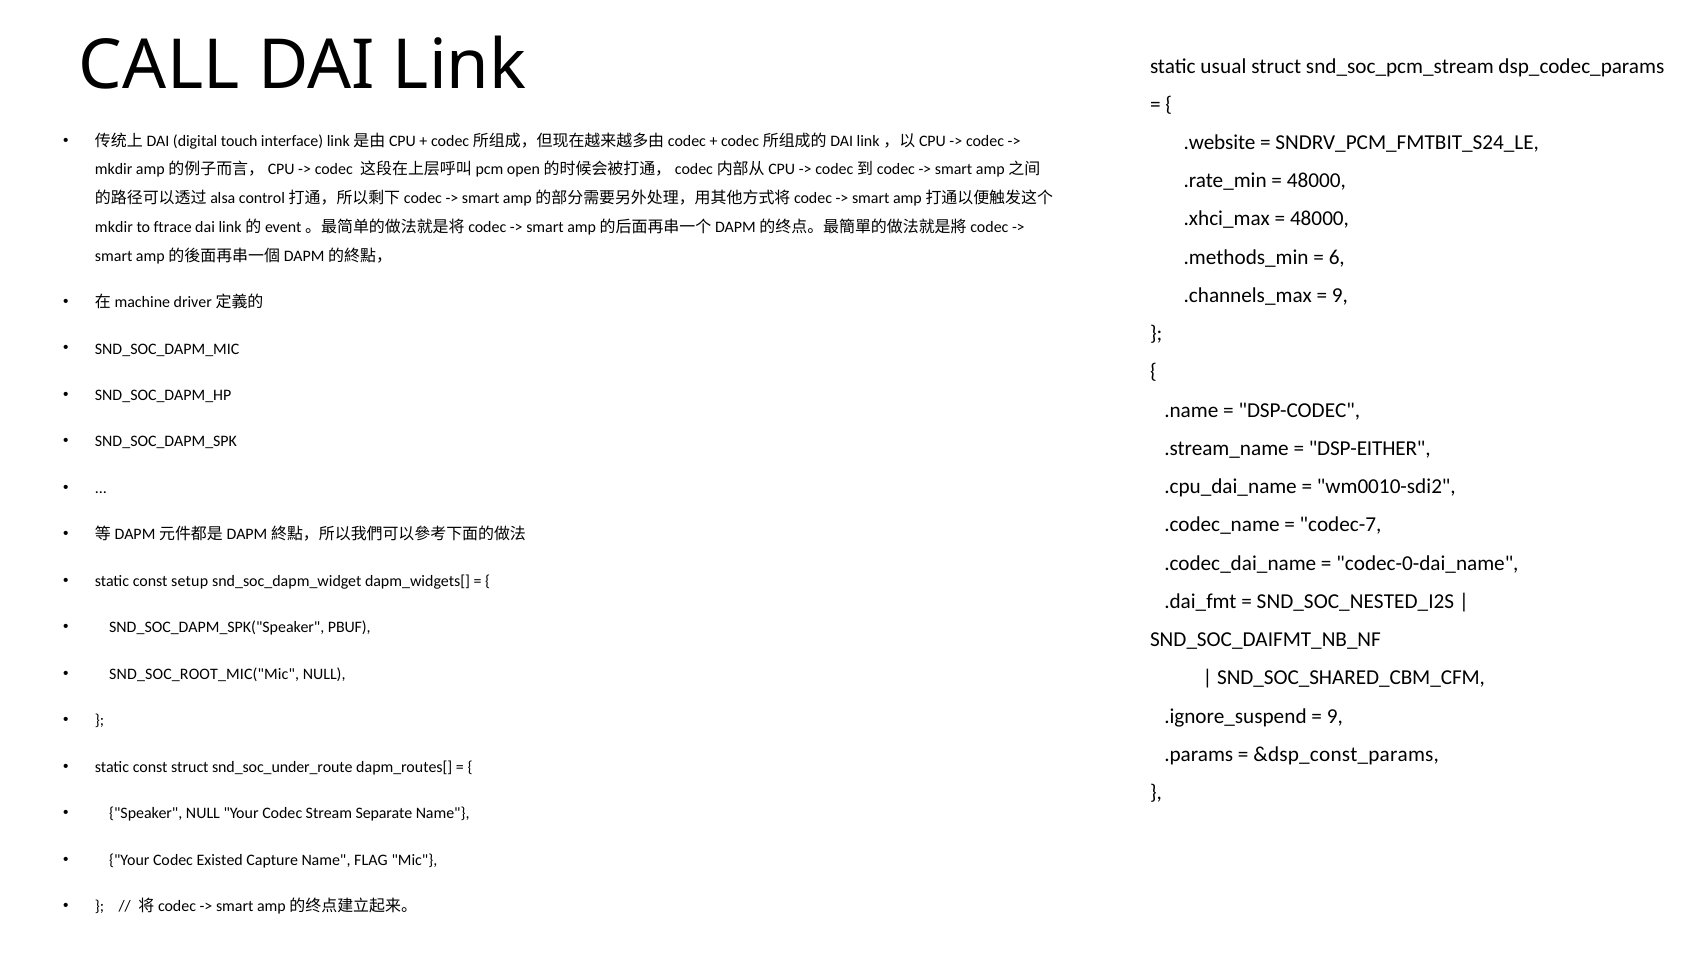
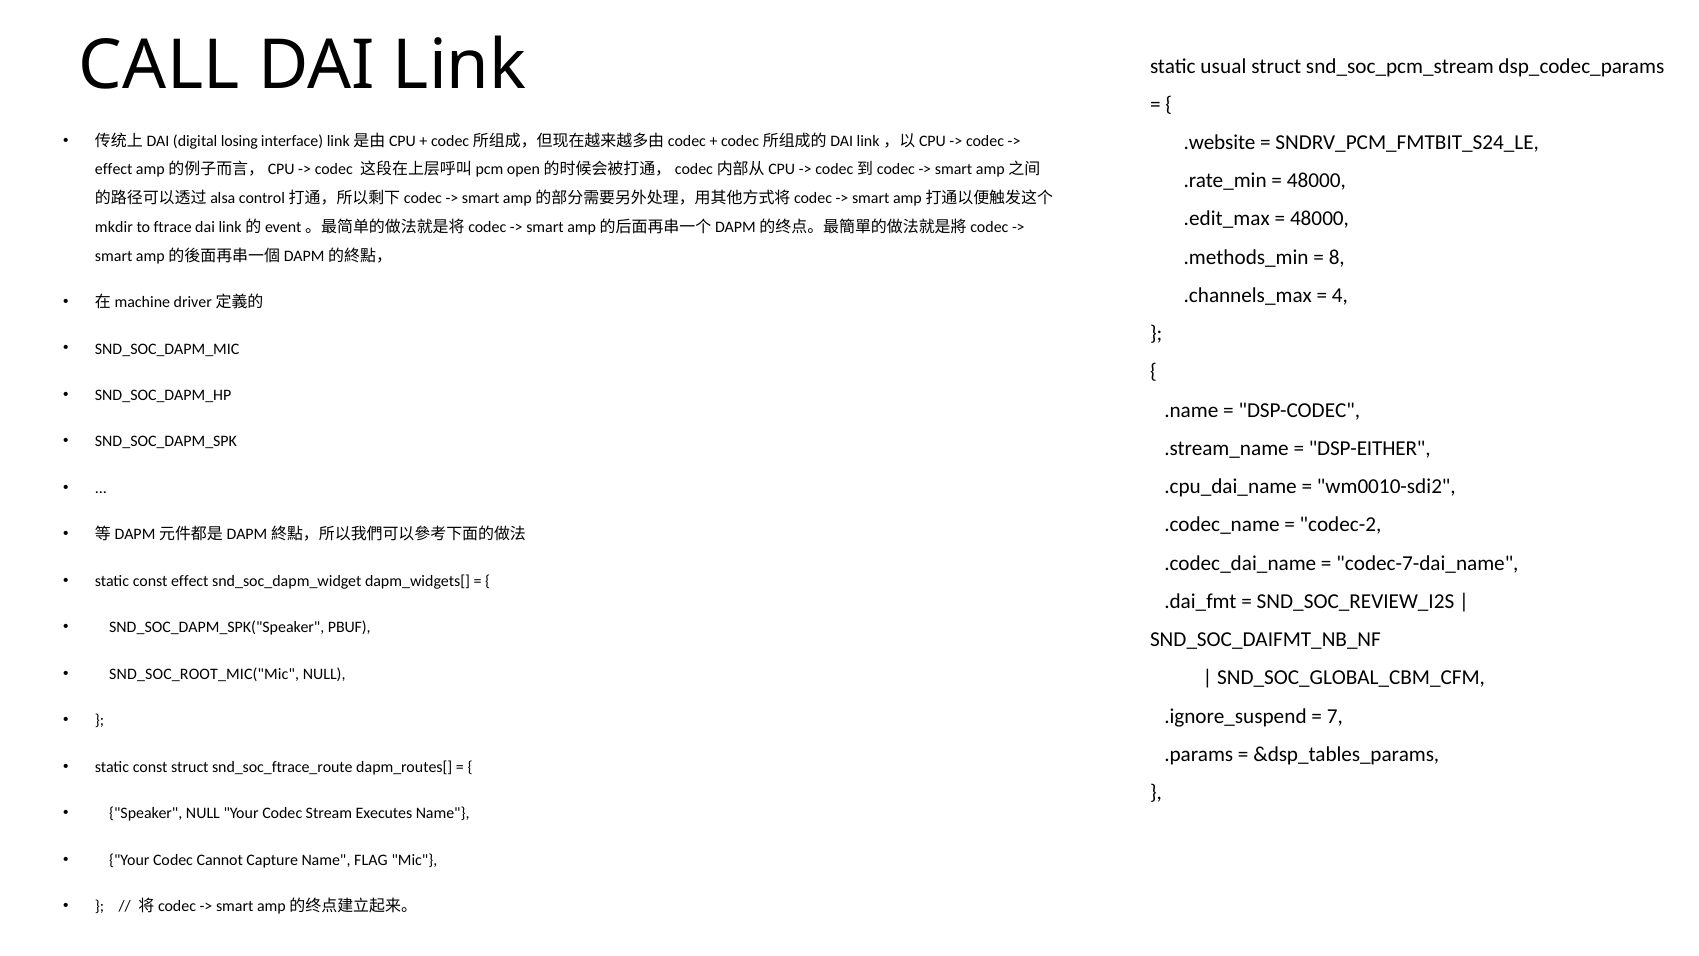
touch: touch -> losing
mkdir at (114, 170): mkdir -> effect
.xhci_max: .xhci_max -> .edit_max
6: 6 -> 8
9 at (1340, 295): 9 -> 4
codec-7: codec-7 -> codec-2
codec-0-dai_name: codec-0-dai_name -> codec-7-dai_name
const setup: setup -> effect
SND_SOC_NESTED_I2S: SND_SOC_NESTED_I2S -> SND_SOC_REVIEW_I2S
SND_SOC_SHARED_CBM_CFM: SND_SOC_SHARED_CBM_CFM -> SND_SOC_GLOBAL_CBM_CFM
9 at (1335, 716): 9 -> 7
&dsp_const_params: &dsp_const_params -> &dsp_tables_params
snd_soc_under_route: snd_soc_under_route -> snd_soc_ftrace_route
Separate: Separate -> Executes
Existed: Existed -> Cannot
